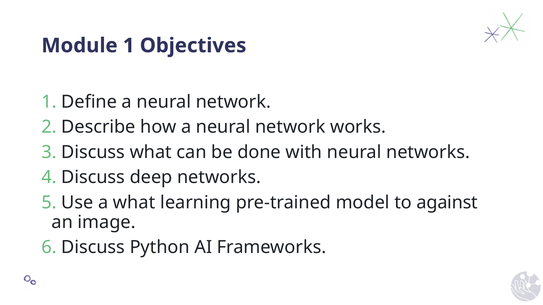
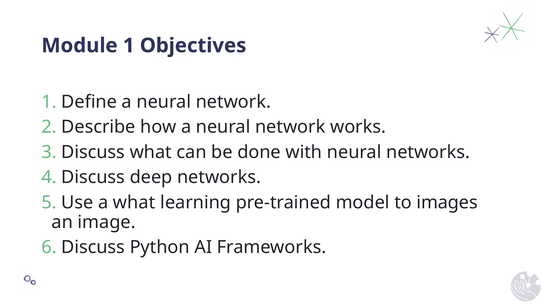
against: against -> images
